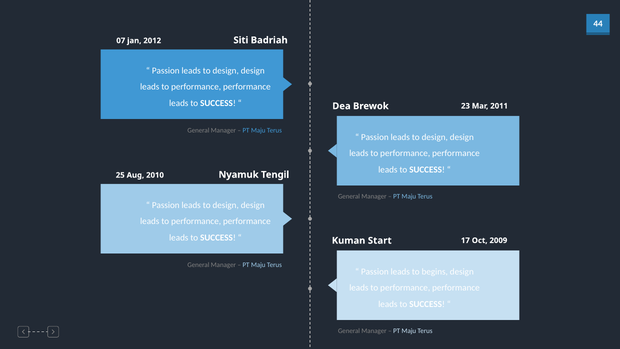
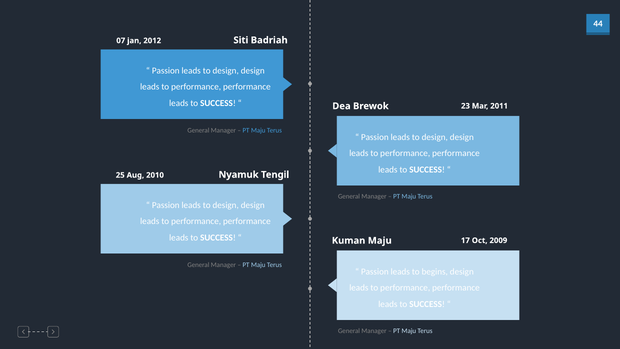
Kuman Start: Start -> Maju
